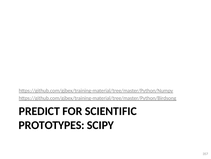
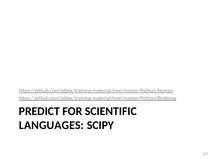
PROTOTYPES: PROTOTYPES -> LANGUAGES
